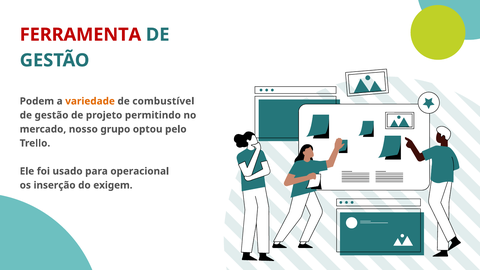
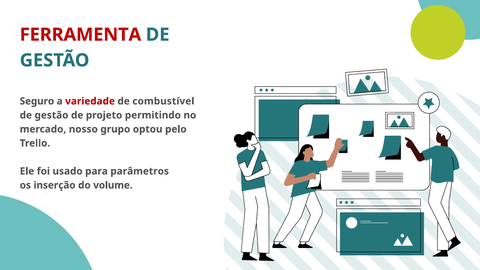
Podem: Podem -> Seguro
variedade colour: orange -> red
operacional: operacional -> parâmetros
exigem: exigem -> volume
